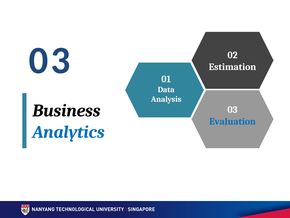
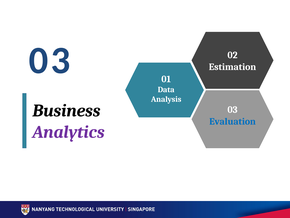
Analytics colour: blue -> purple
